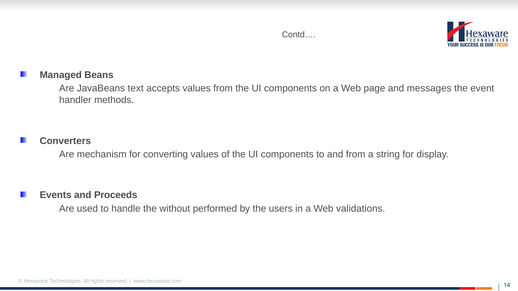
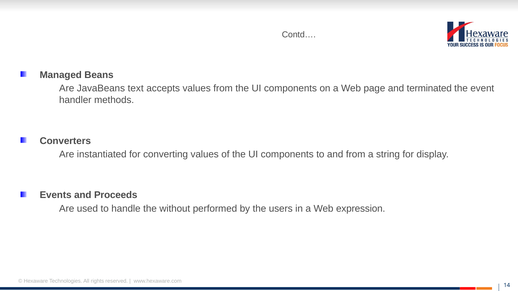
messages: messages -> terminated
mechanism: mechanism -> instantiated
validations: validations -> expression
